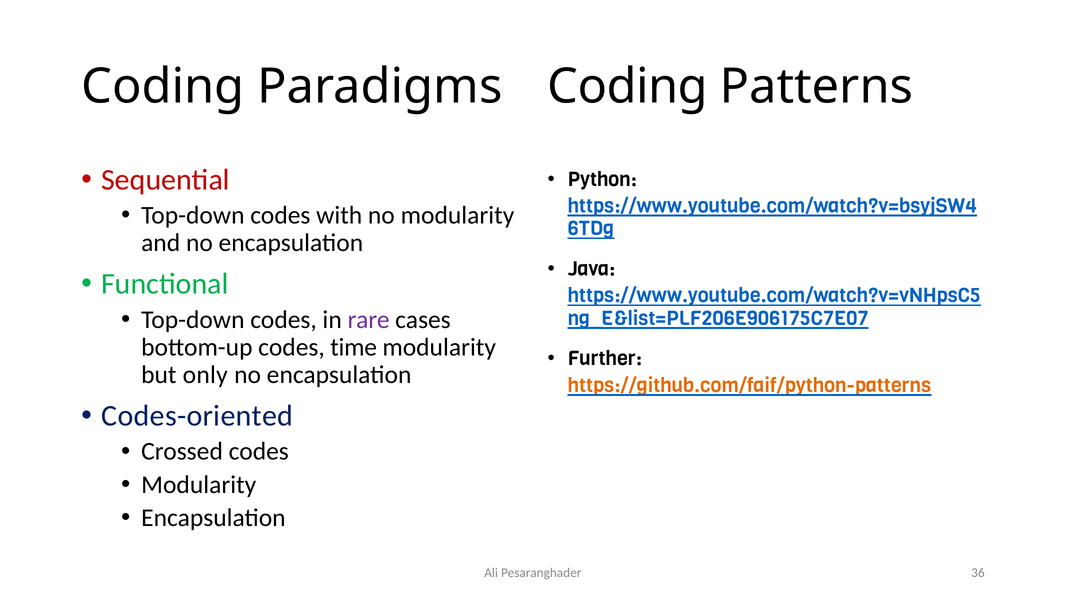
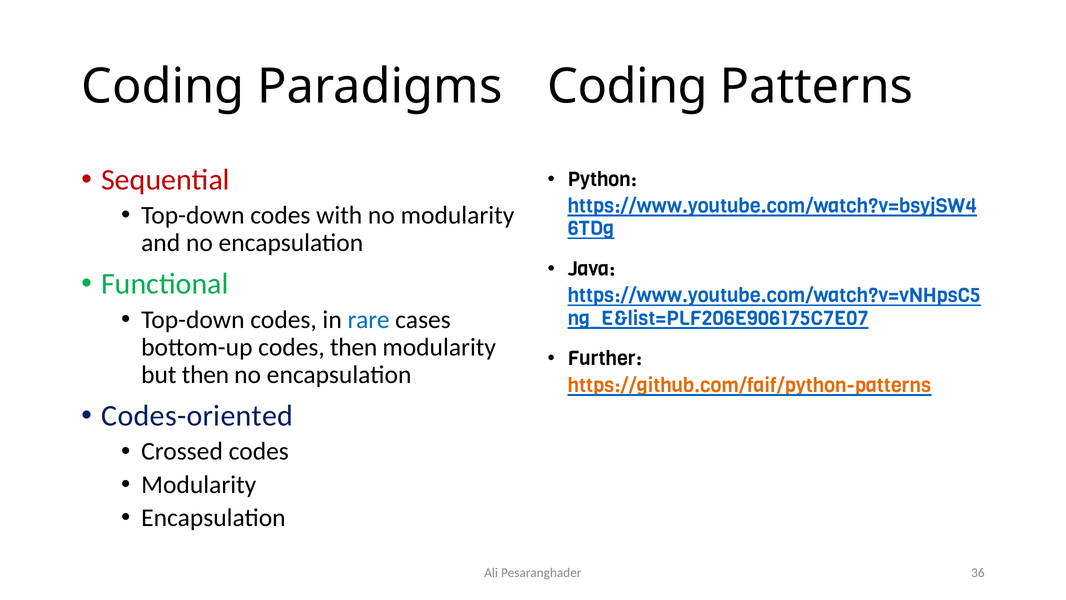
rare colour: purple -> blue
codes time: time -> then
but only: only -> then
